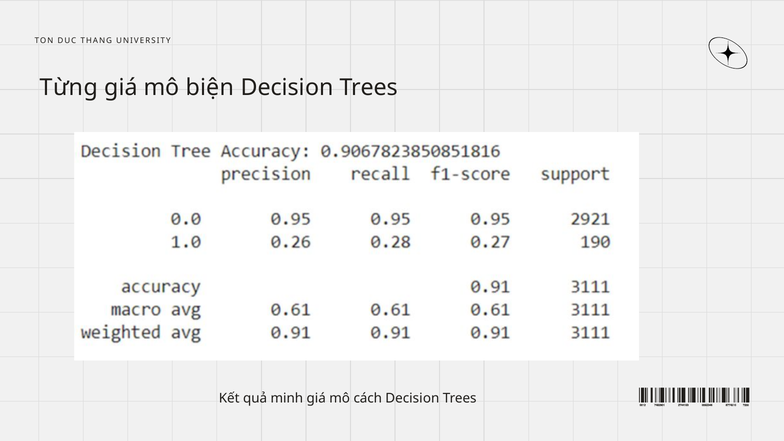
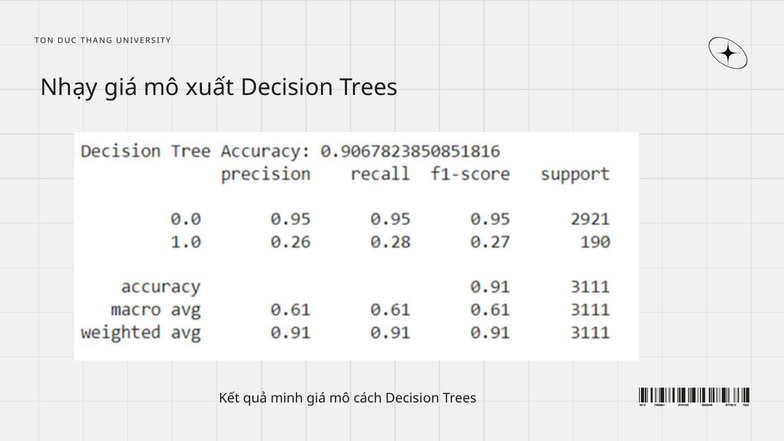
Từng: Từng -> Nhạy
biện: biện -> xuất
